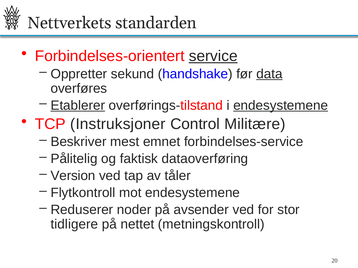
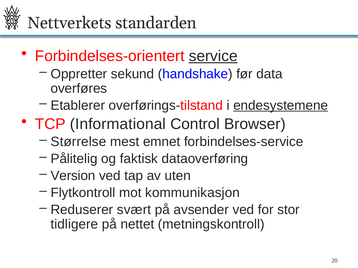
data underline: present -> none
Etablerer underline: present -> none
Instruksjoner: Instruksjoner -> Informational
Militære: Militære -> Browser
Beskriver: Beskriver -> Størrelse
tåler: tåler -> uten
mot endesystemene: endesystemene -> kommunikasjon
noder: noder -> svært
